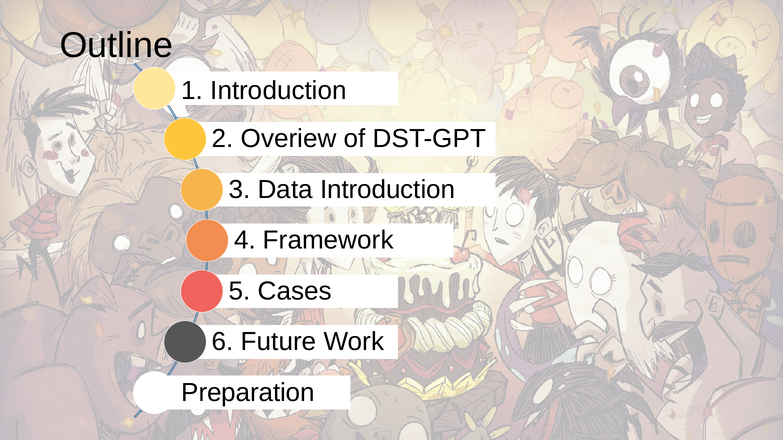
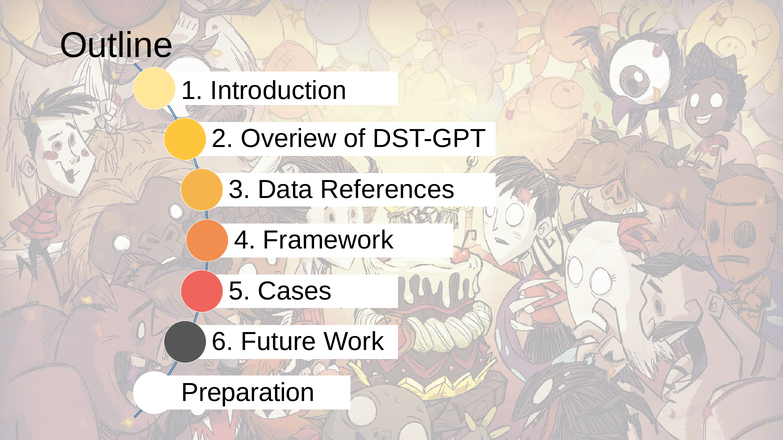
Data Introduction: Introduction -> References
